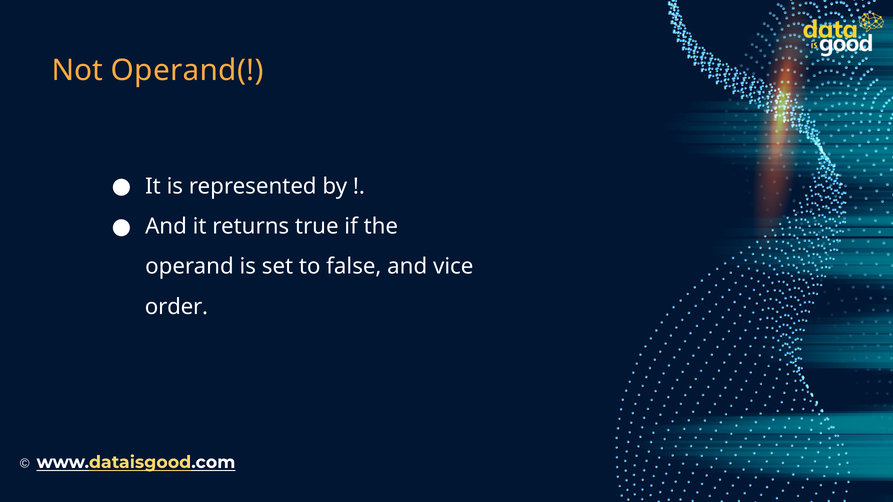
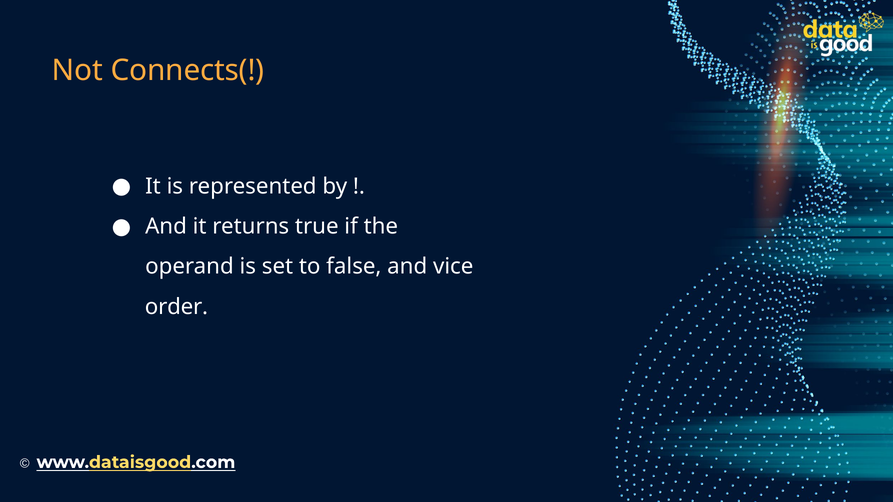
Operand(: Operand( -> Connects(
